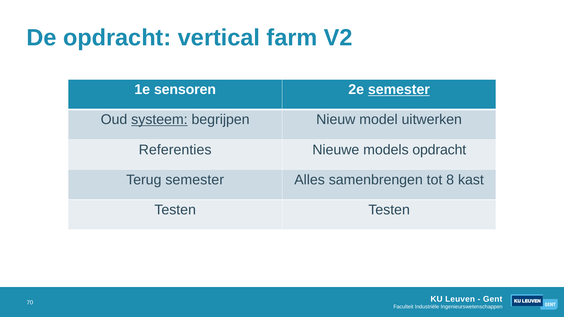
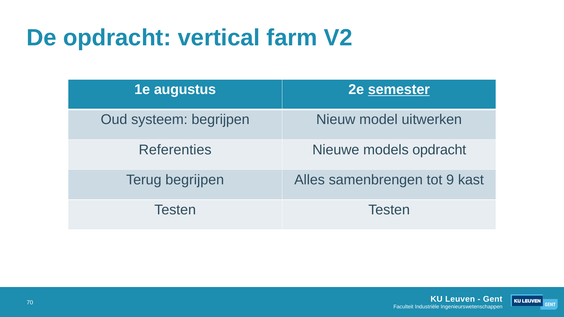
sensoren: sensoren -> augustus
systeem underline: present -> none
Terug semester: semester -> begrijpen
8: 8 -> 9
